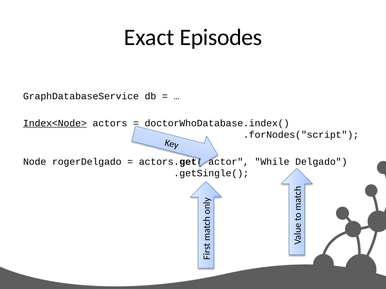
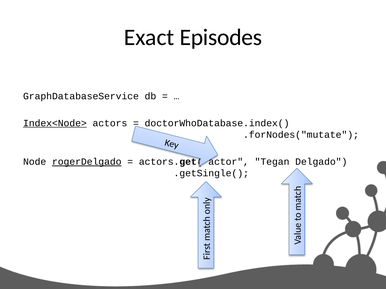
.forNodes("script: .forNodes("script -> .forNodes("mutate
rogerDelgado underline: none -> present
While: While -> Tegan
